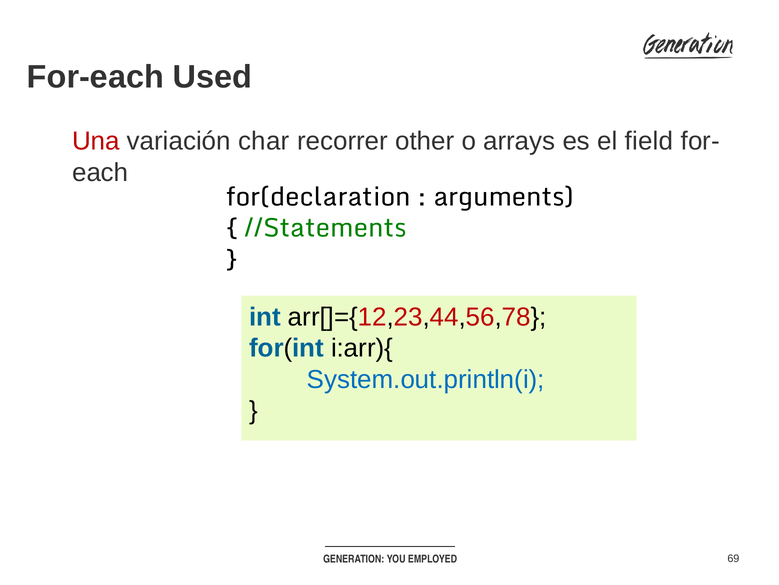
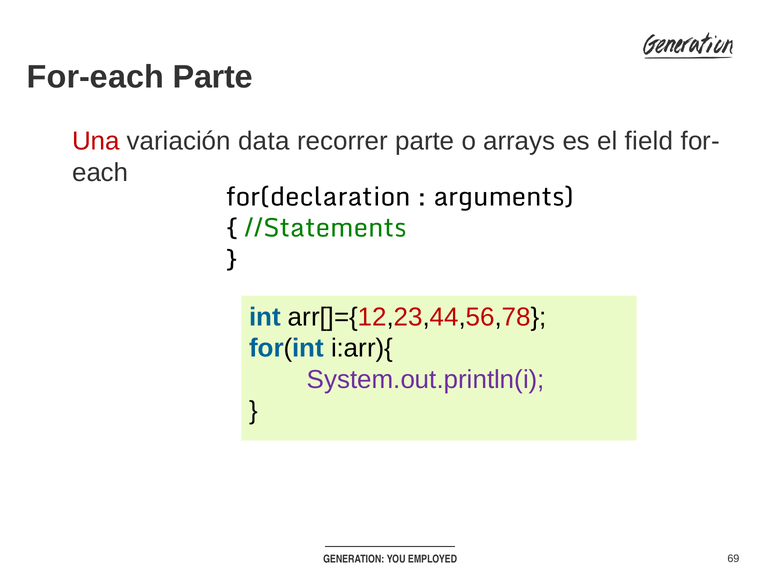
For-each Used: Used -> Parte
char: char -> data
recorrer other: other -> parte
System.out.println(i colour: blue -> purple
